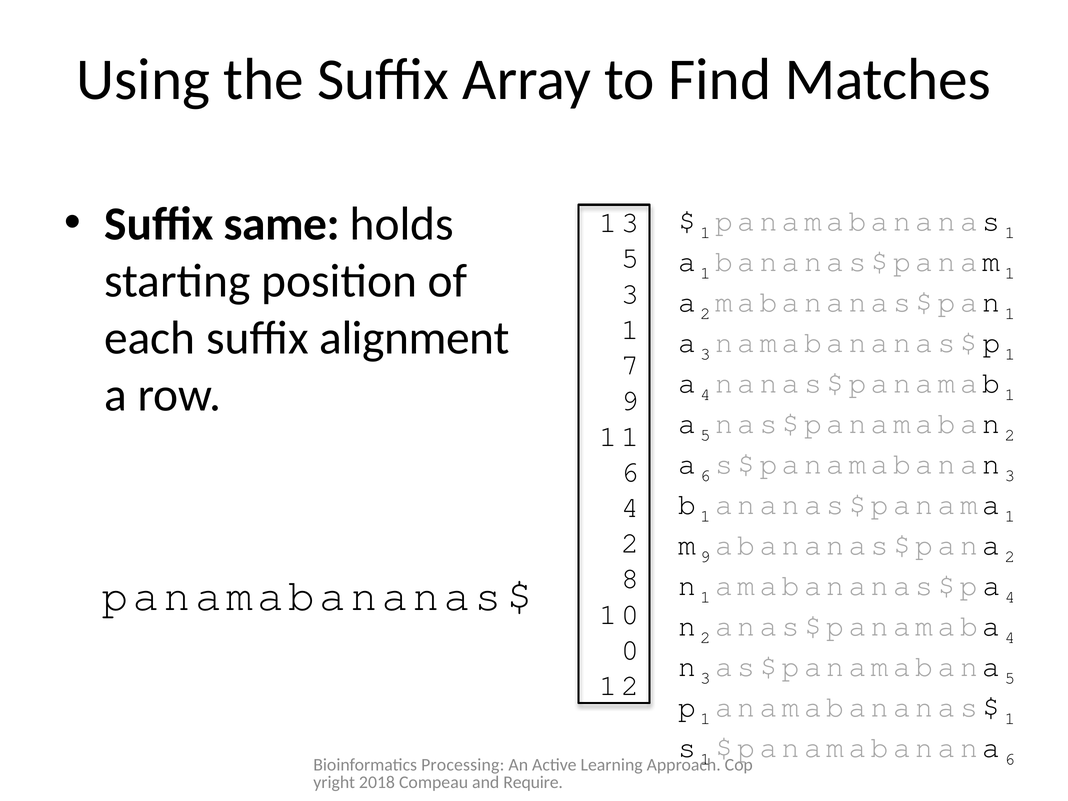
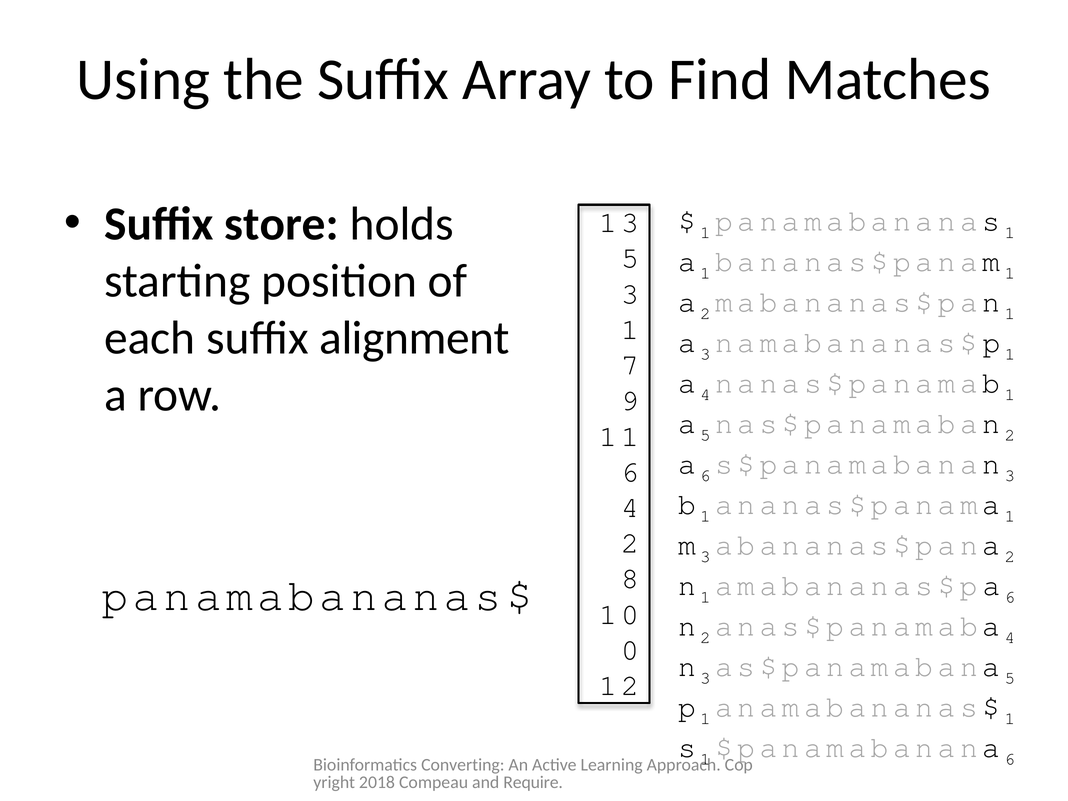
same: same -> store
9 at (705, 556): 9 -> 3
4 at (1010, 597): 4 -> 6
Processing: Processing -> Converting
